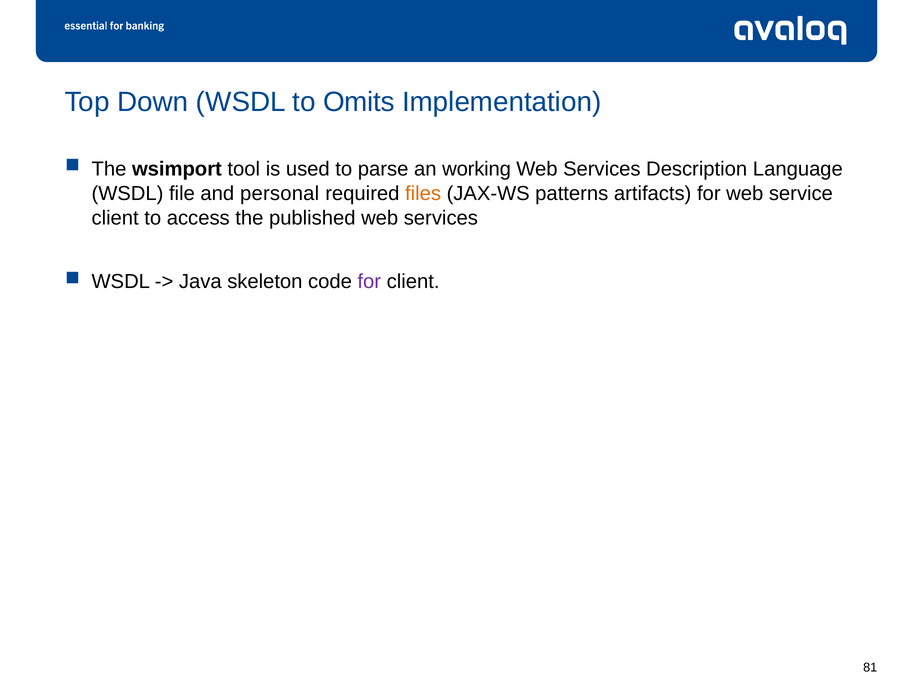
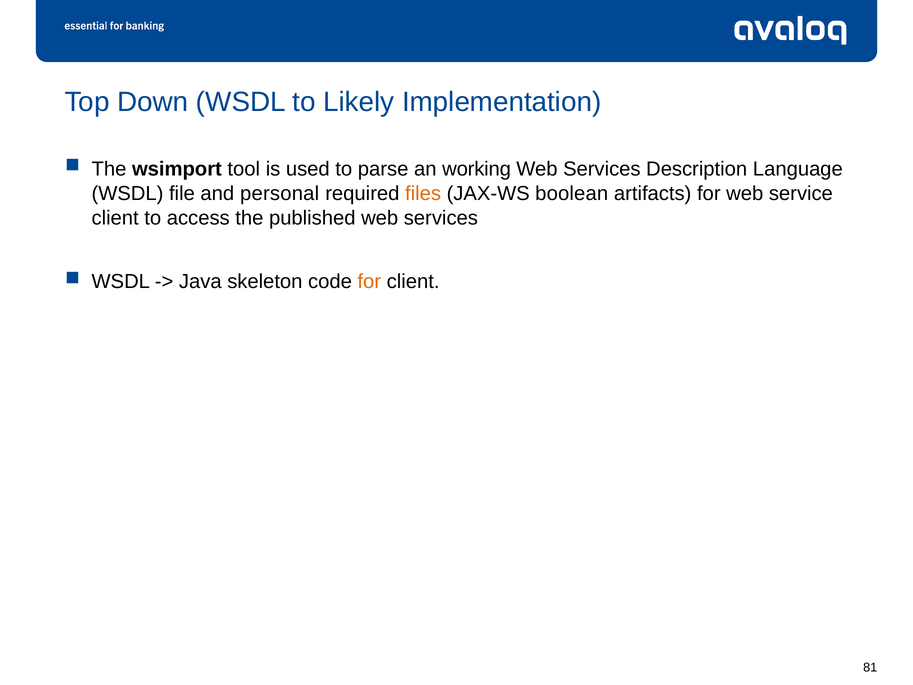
Omits: Omits -> Likely
patterns: patterns -> boolean
for at (369, 282) colour: purple -> orange
